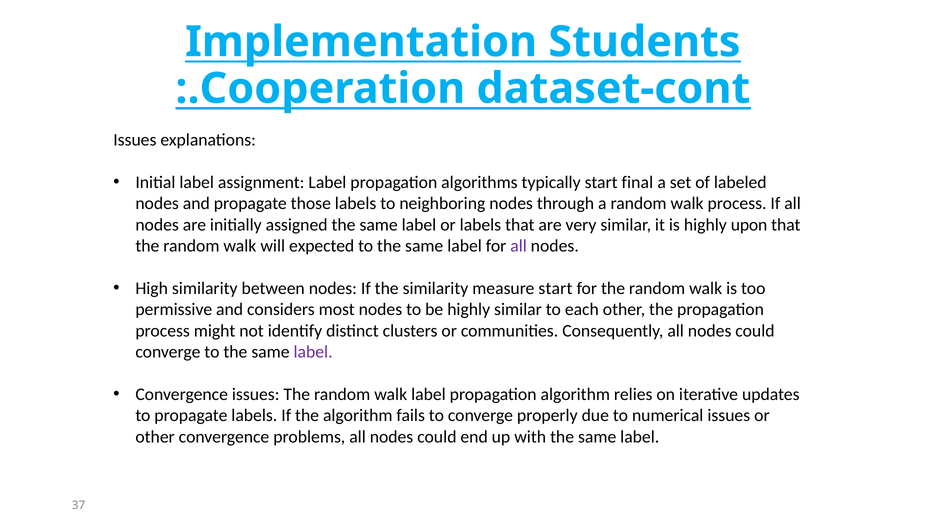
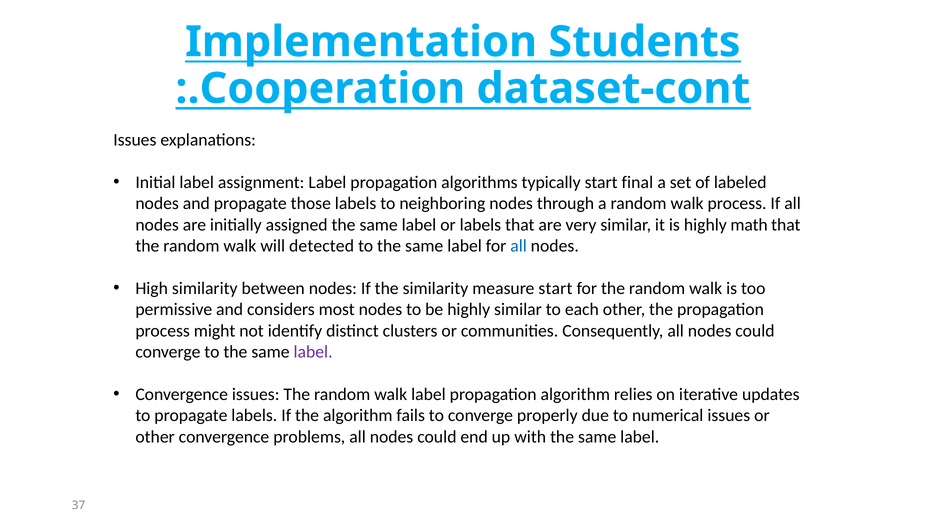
upon: upon -> math
expected: expected -> detected
all at (519, 246) colour: purple -> blue
